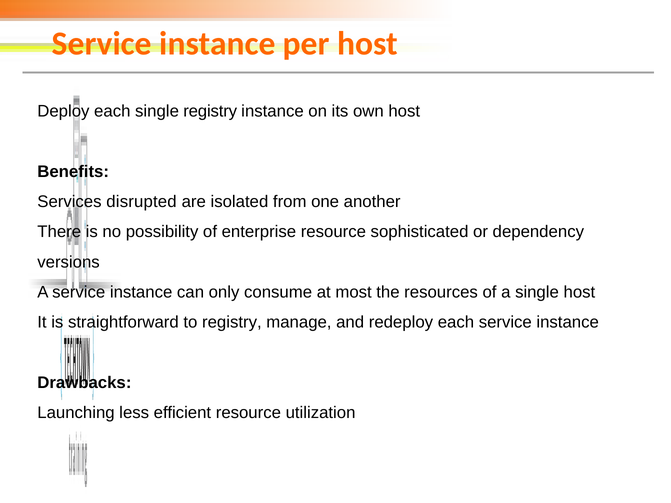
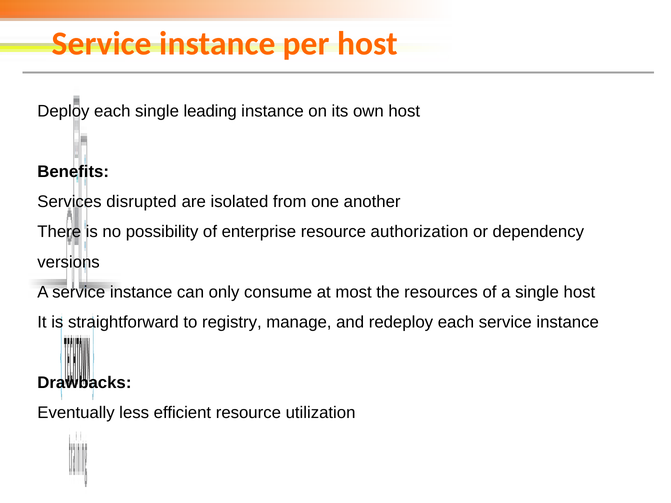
single registry: registry -> leading
sophisticated: sophisticated -> authorization
Launching: Launching -> Eventually
